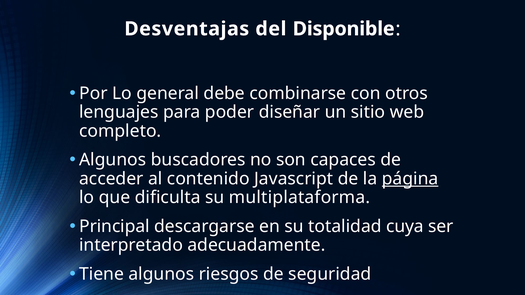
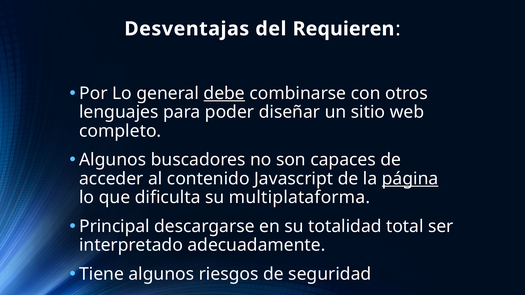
Disponible: Disponible -> Requieren
debe underline: none -> present
cuya: cuya -> total
